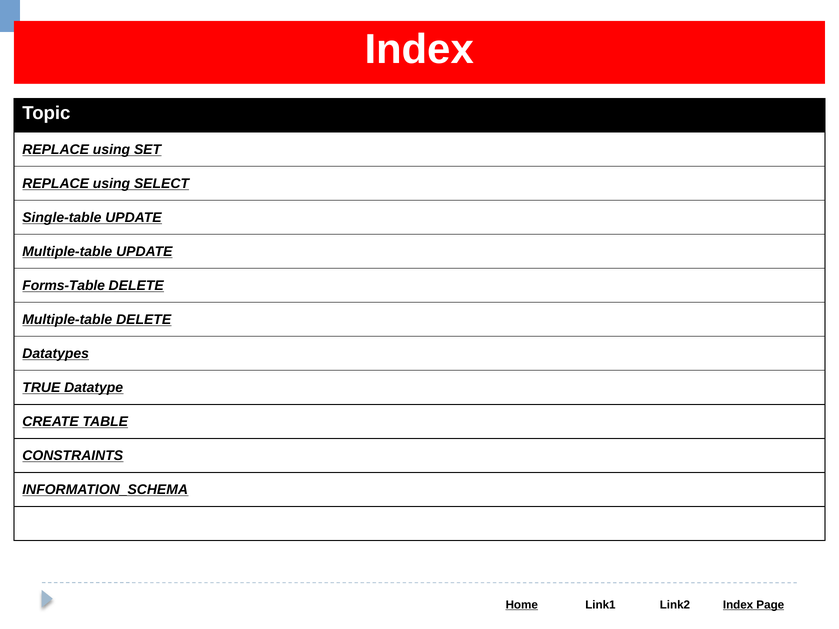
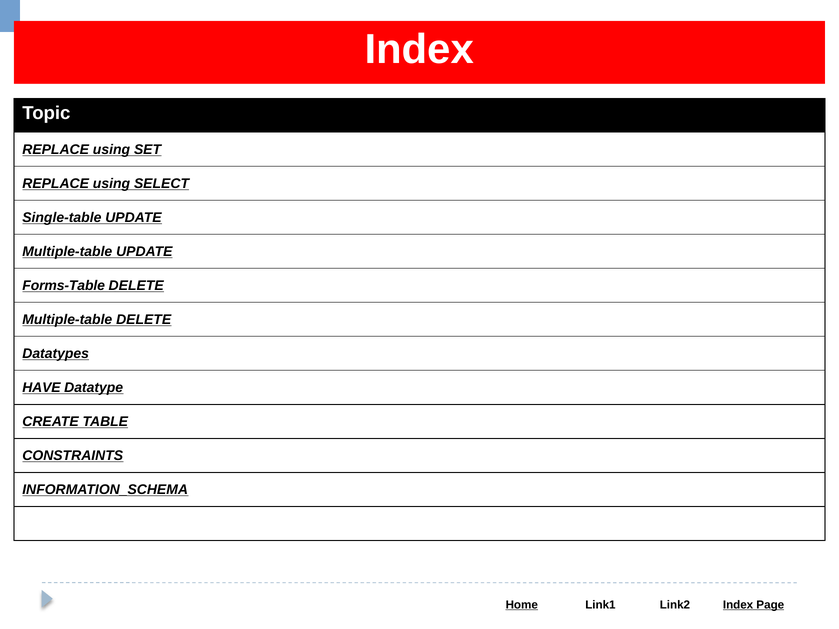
TRUE: TRUE -> HAVE
